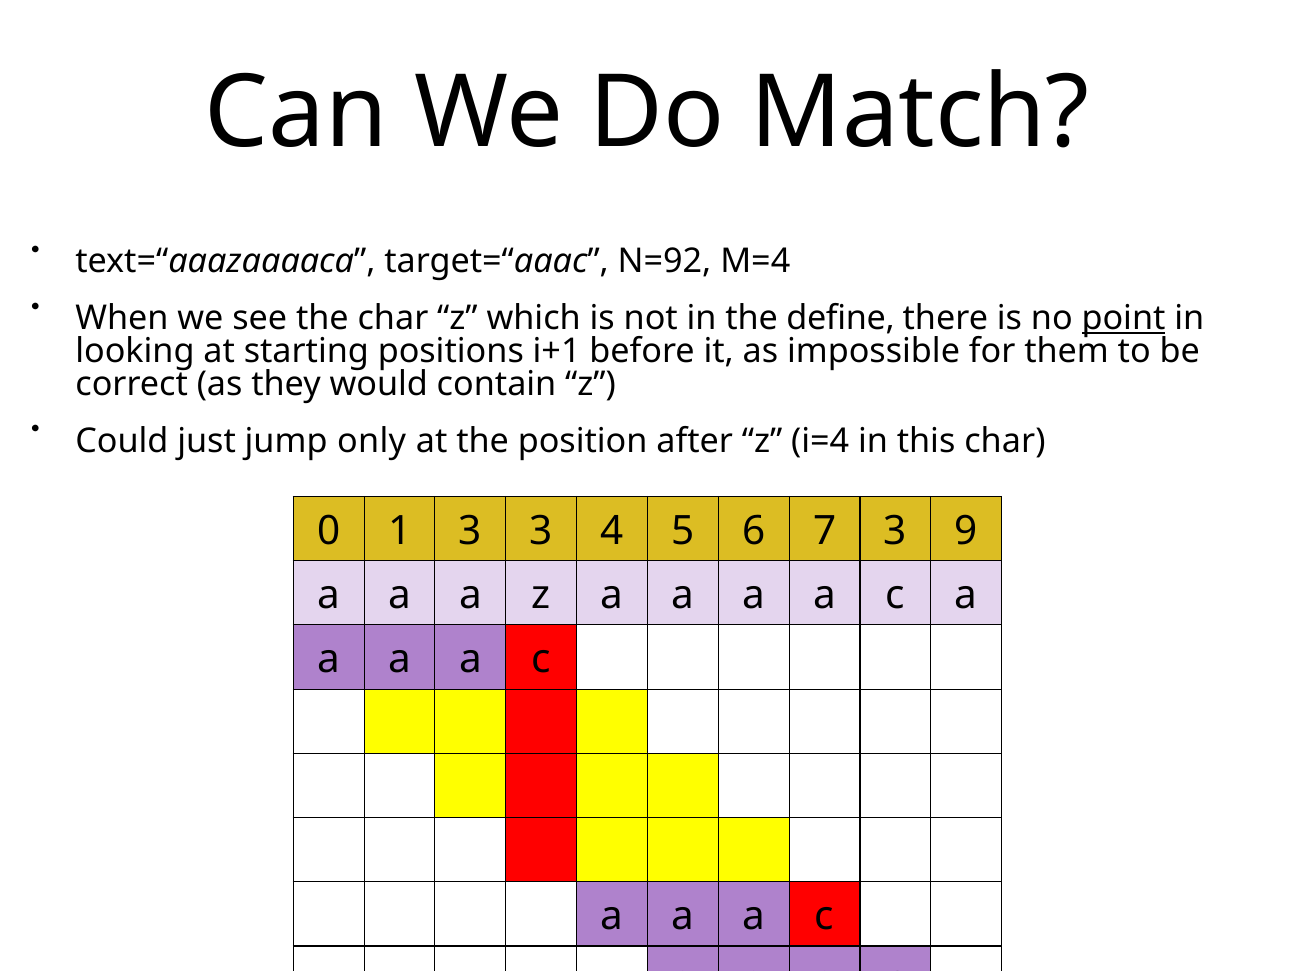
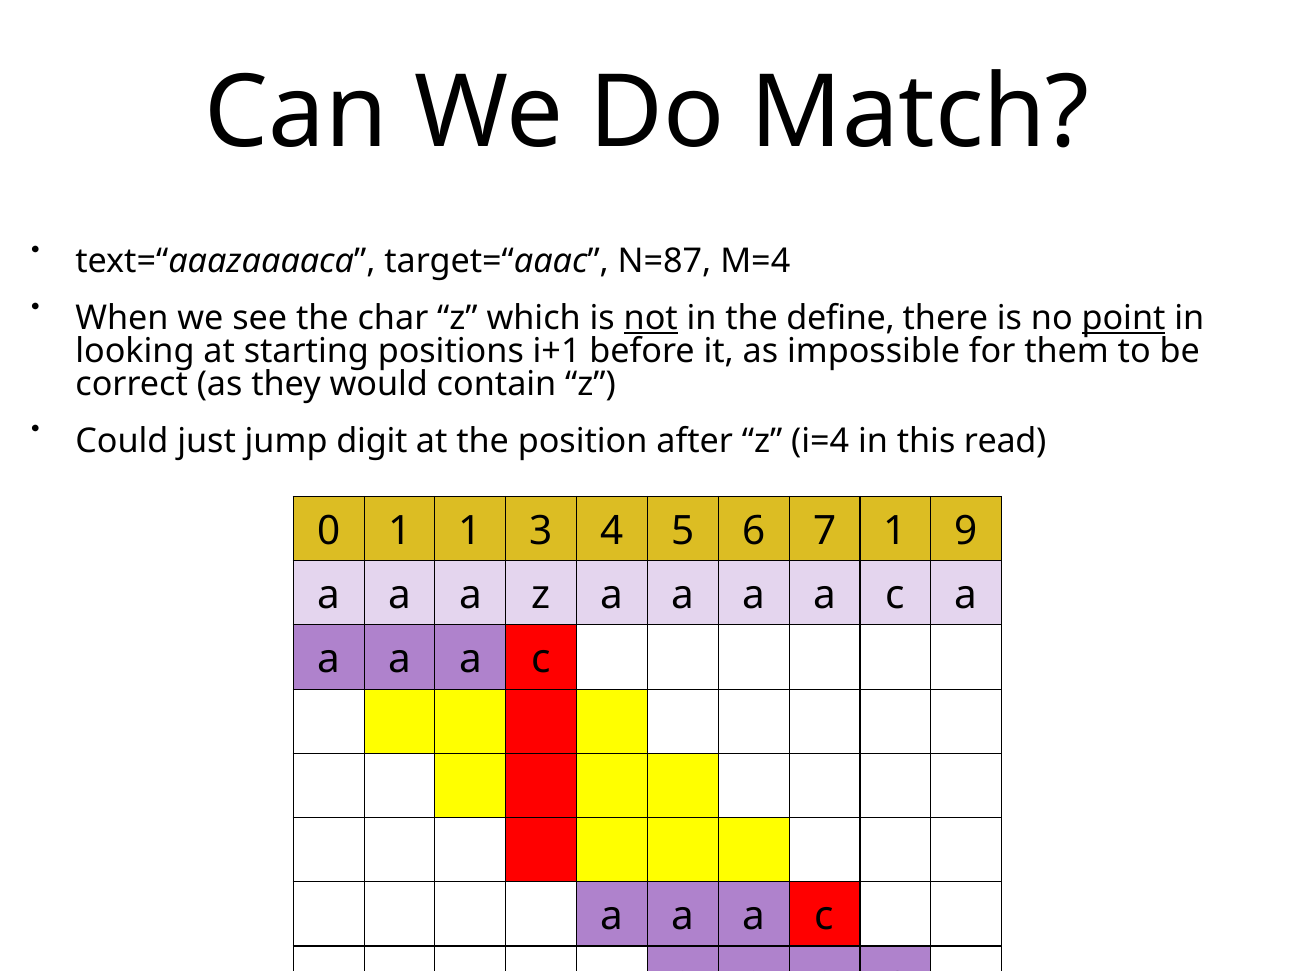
N=92: N=92 -> N=87
not underline: none -> present
only: only -> digit
this char: char -> read
1 3: 3 -> 1
7 3: 3 -> 1
